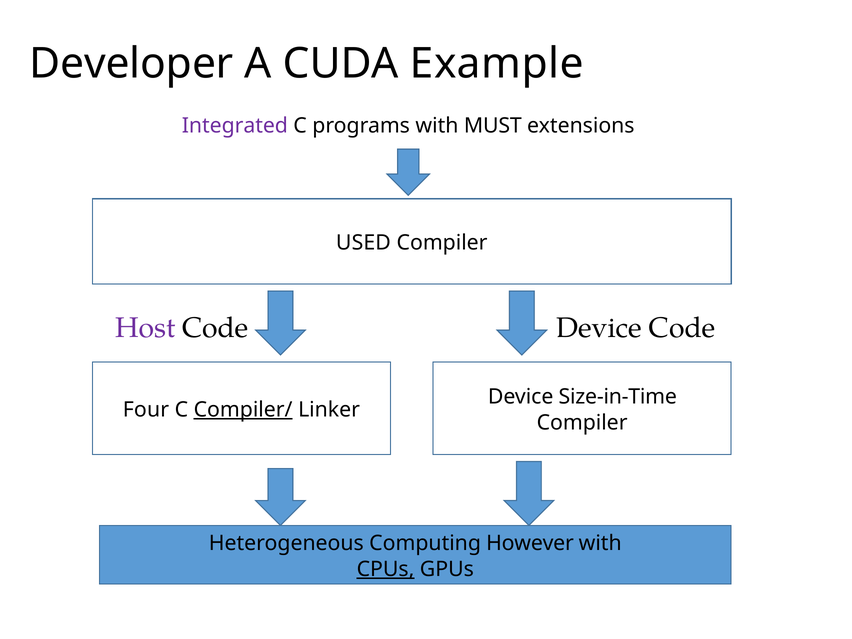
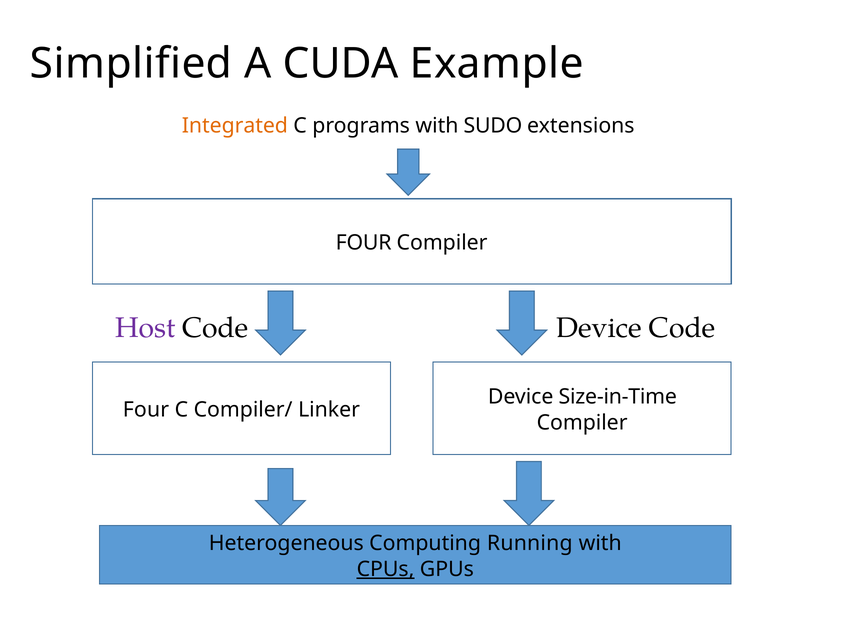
Developer: Developer -> Simplified
Integrated colour: purple -> orange
MUST: MUST -> SUDO
USED at (363, 243): USED -> FOUR
Compiler/ underline: present -> none
However: However -> Running
